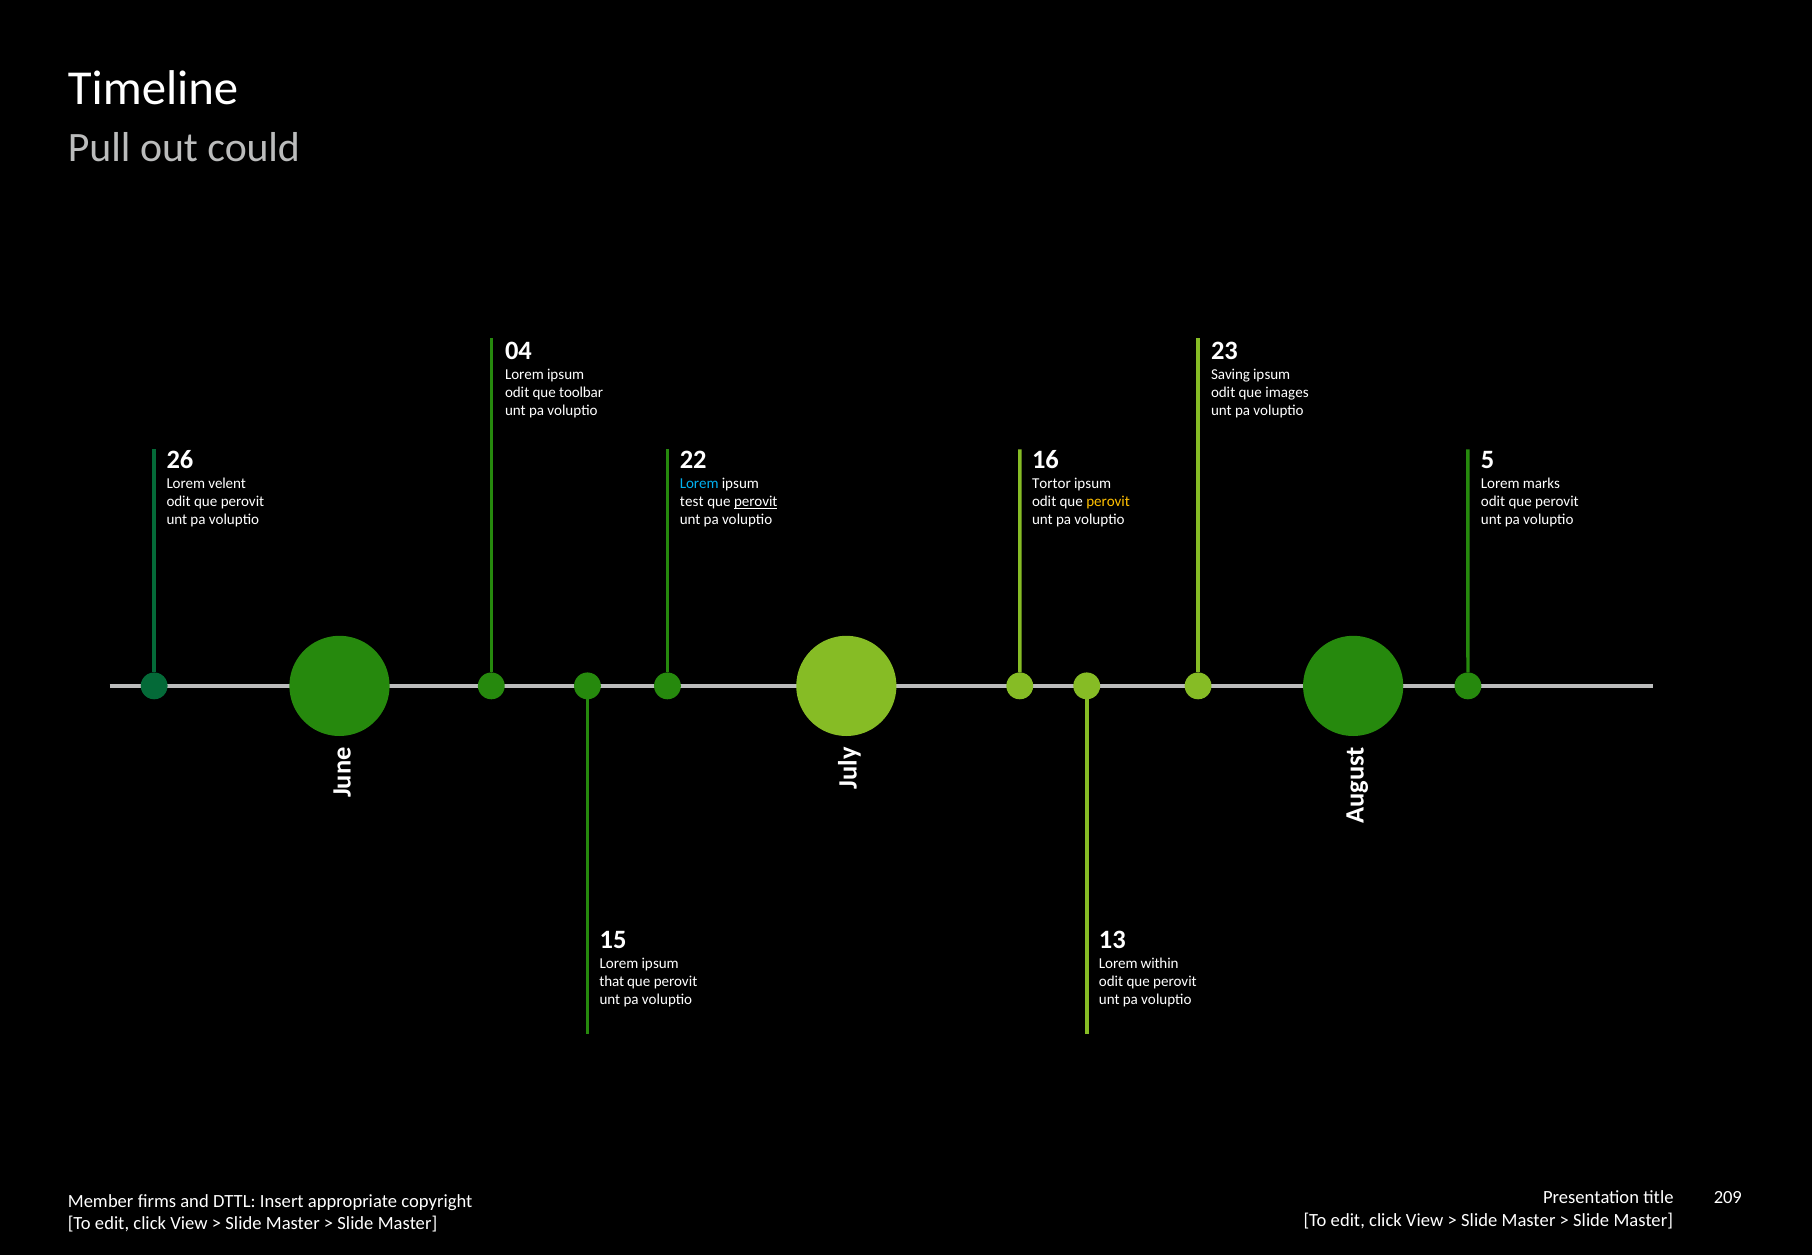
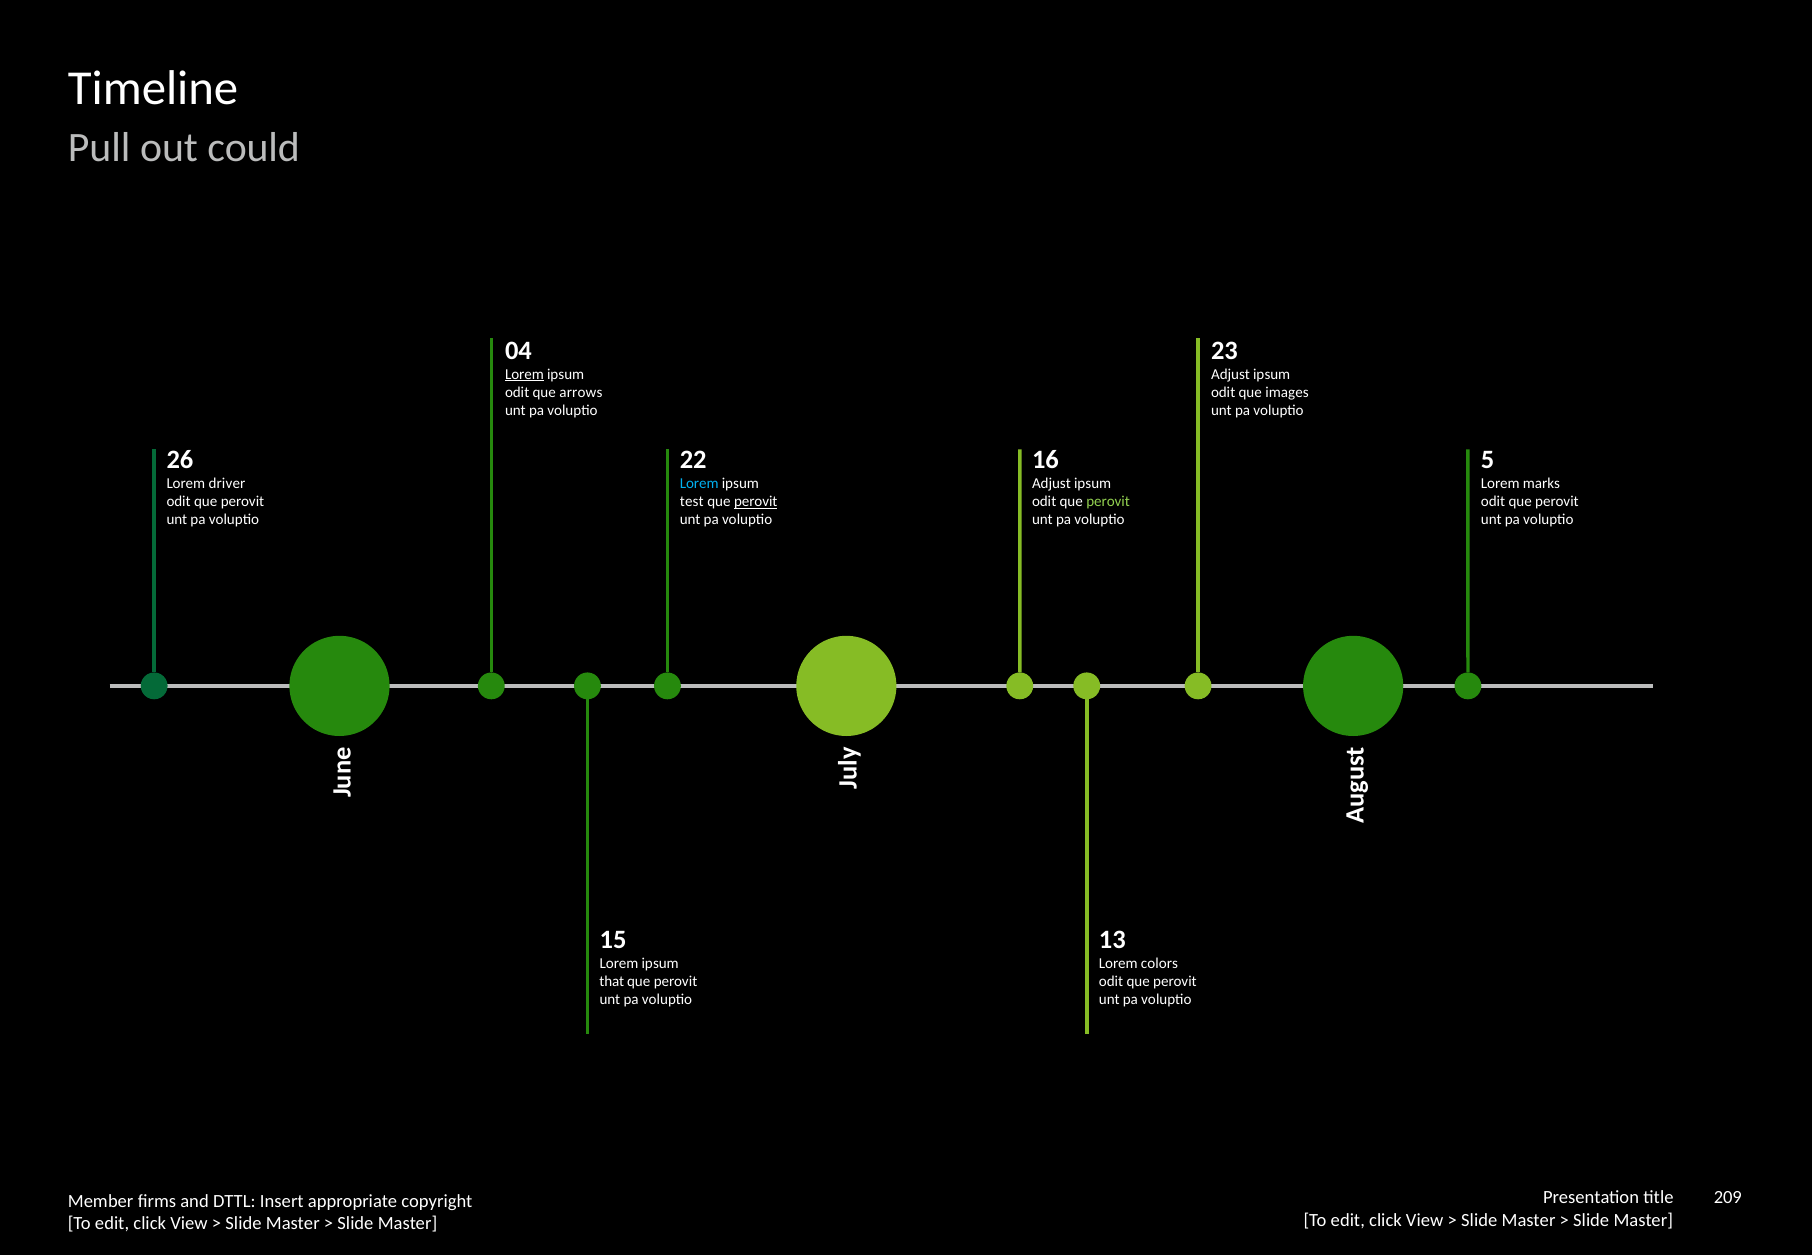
Lorem at (524, 374) underline: none -> present
Saving at (1231, 374): Saving -> Adjust
toolbar: toolbar -> arrows
velent: velent -> driver
Tortor at (1051, 484): Tortor -> Adjust
perovit at (1108, 502) colour: yellow -> light green
within: within -> colors
